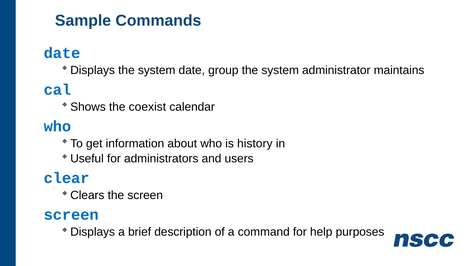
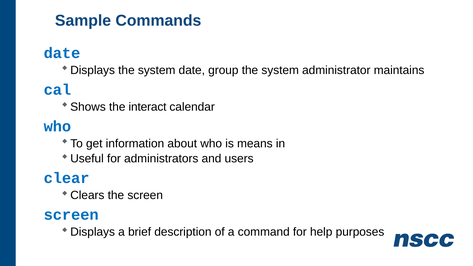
coexist: coexist -> interact
history: history -> means
